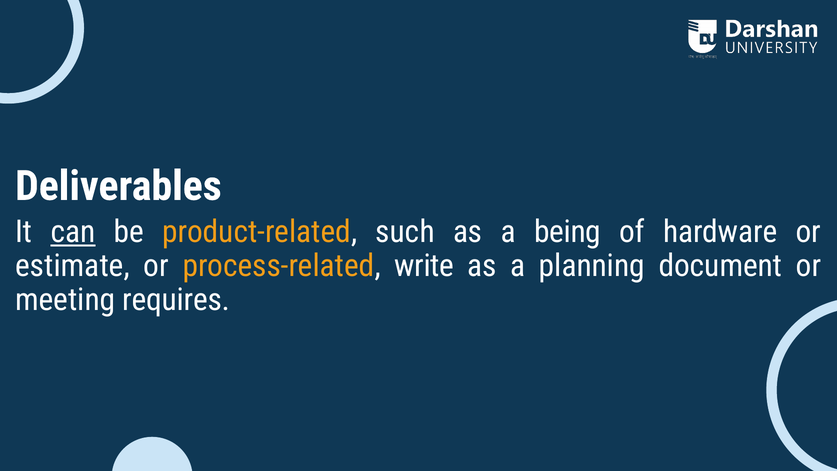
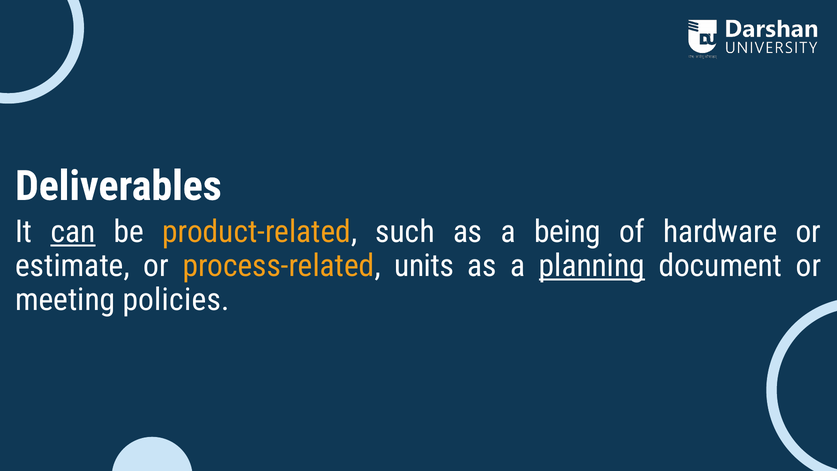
write: write -> units
planning underline: none -> present
requires: requires -> policies
